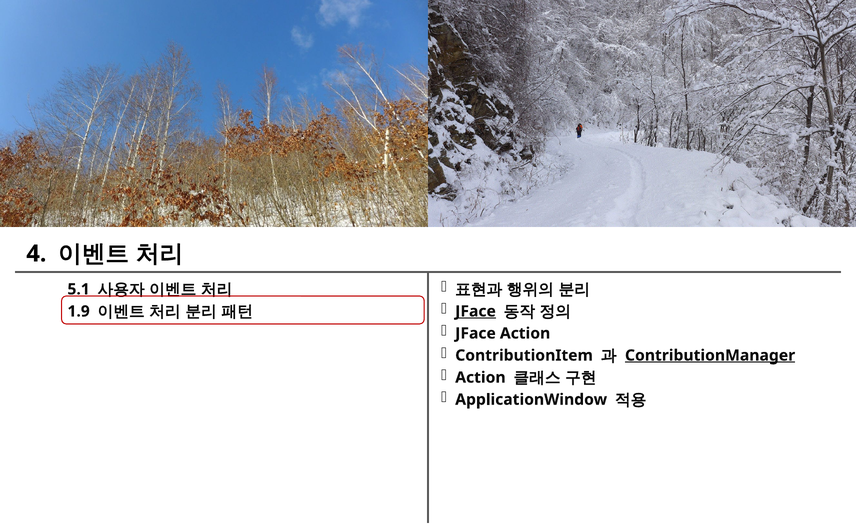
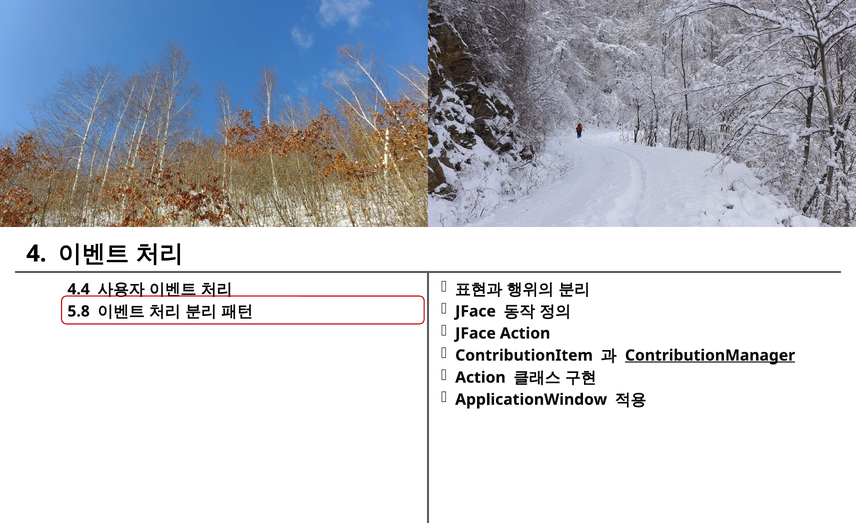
5.1: 5.1 -> 4.4
JFace at (476, 311) underline: present -> none
1.9: 1.9 -> 5.8
